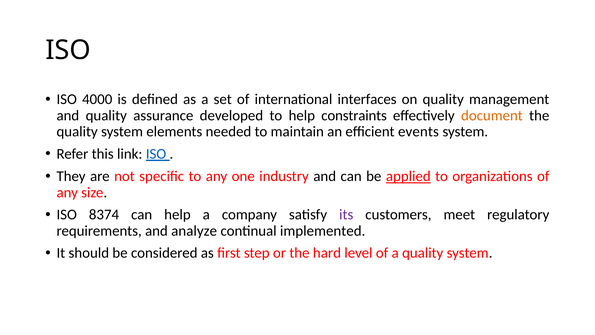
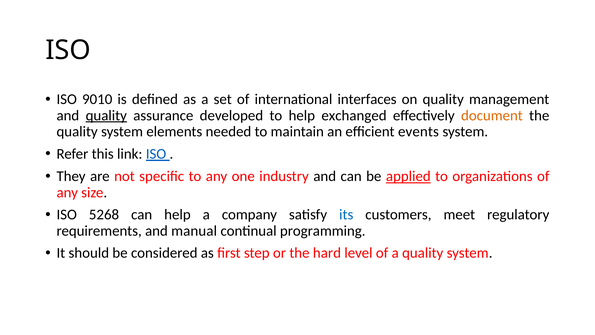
4000: 4000 -> 9010
quality at (106, 115) underline: none -> present
constraints: constraints -> exchanged
8374: 8374 -> 5268
its colour: purple -> blue
analyze: analyze -> manual
implemented: implemented -> programming
